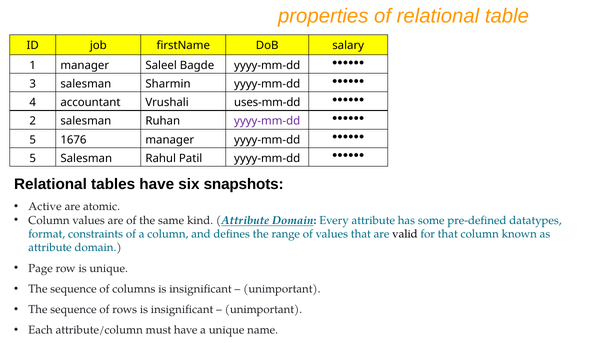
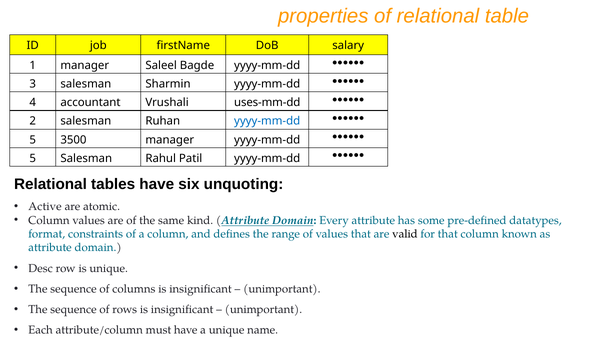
yyyy-mm-dd at (267, 121) colour: purple -> blue
1676: 1676 -> 3500
snapshots: snapshots -> unquoting
Page: Page -> Desc
